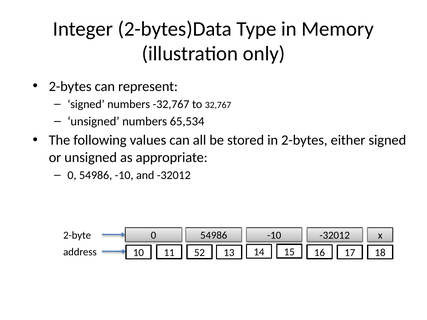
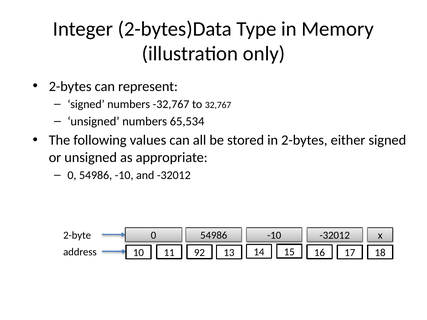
52: 52 -> 92
